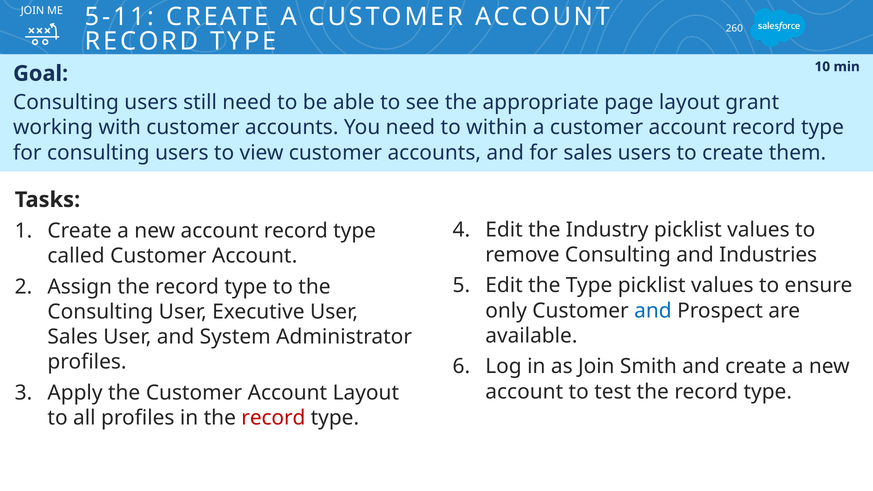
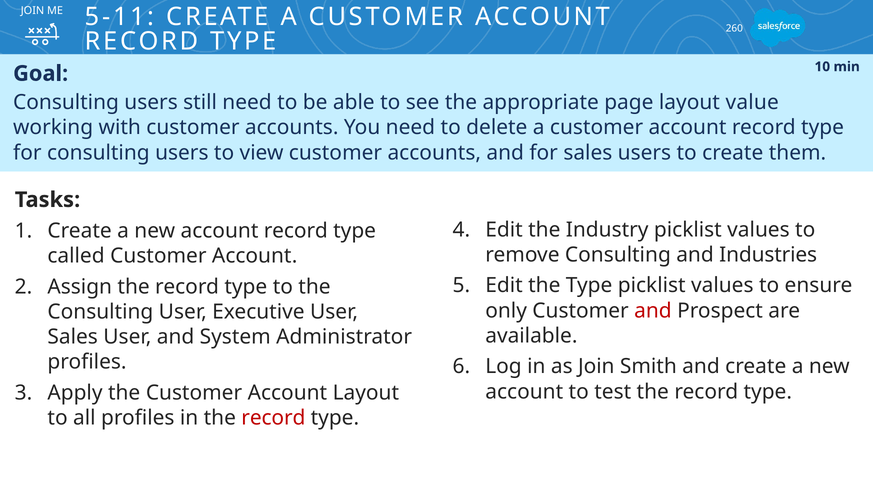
grant: grant -> value
within: within -> delete
and at (653, 311) colour: blue -> red
